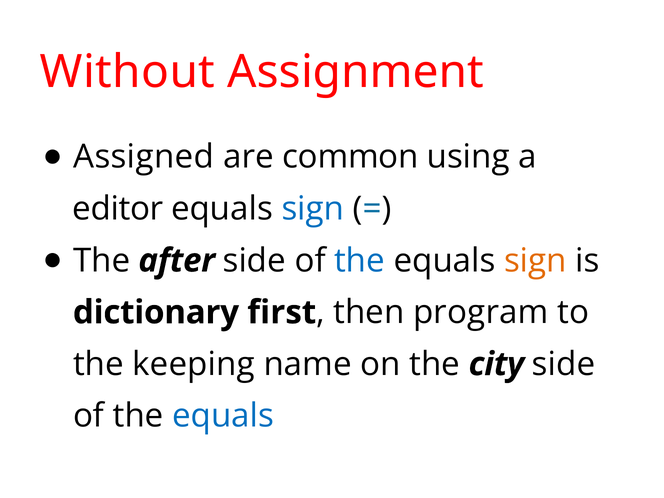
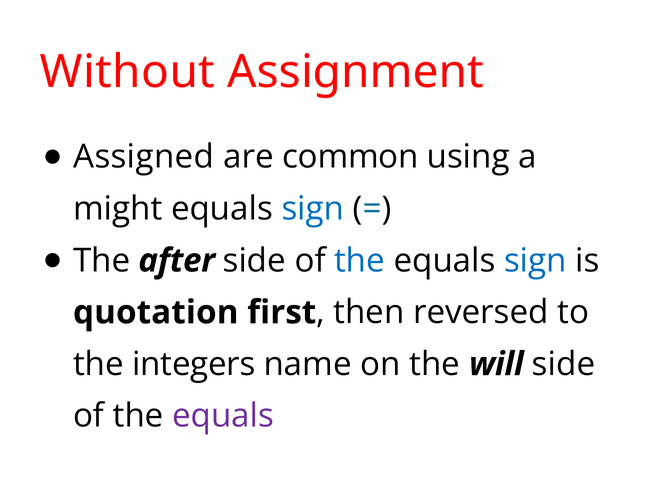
editor: editor -> might
sign at (535, 261) colour: orange -> blue
dictionary: dictionary -> quotation
program: program -> reversed
keeping: keeping -> integers
city: city -> will
equals at (223, 416) colour: blue -> purple
